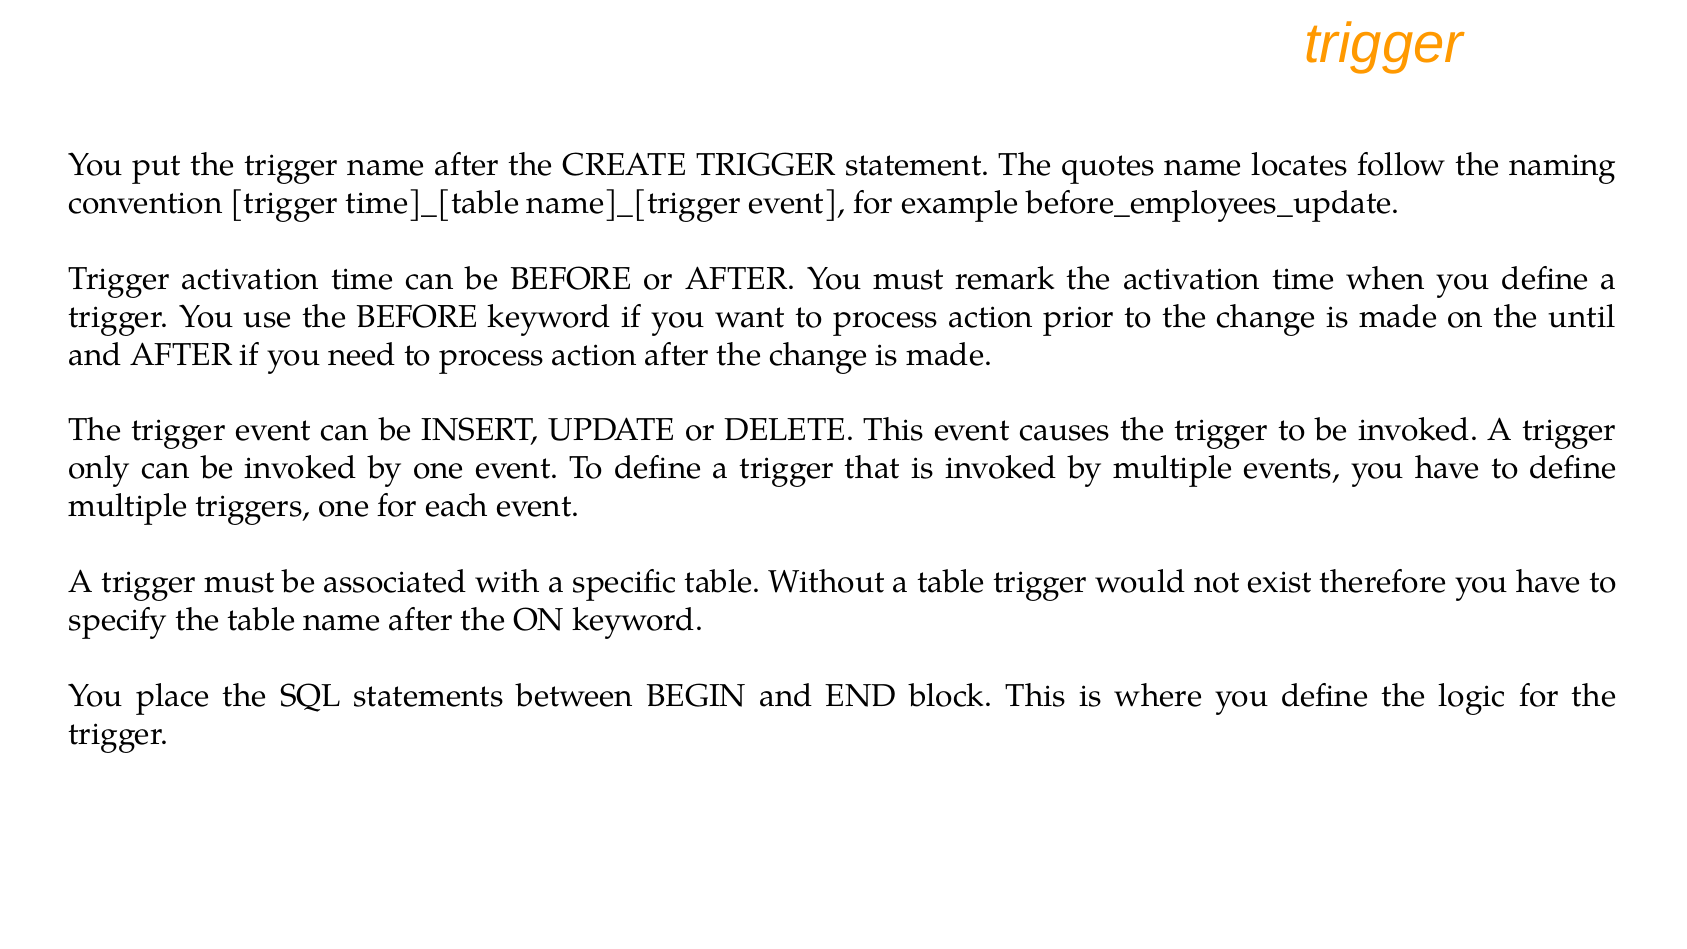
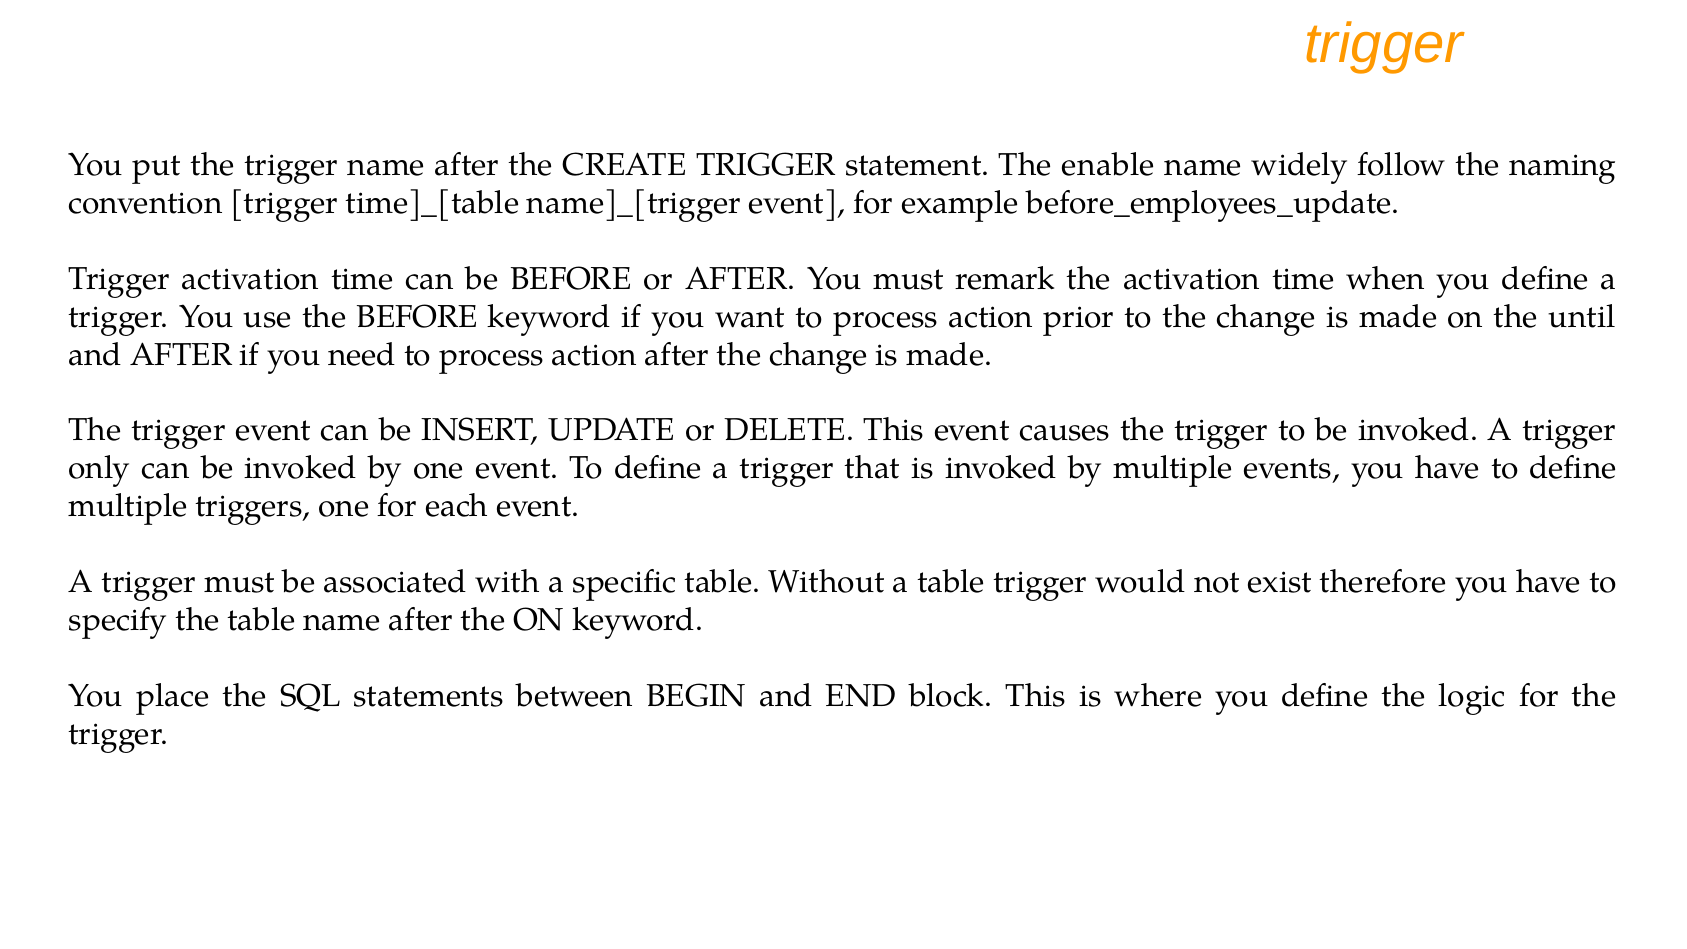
quotes: quotes -> enable
locates: locates -> widely
